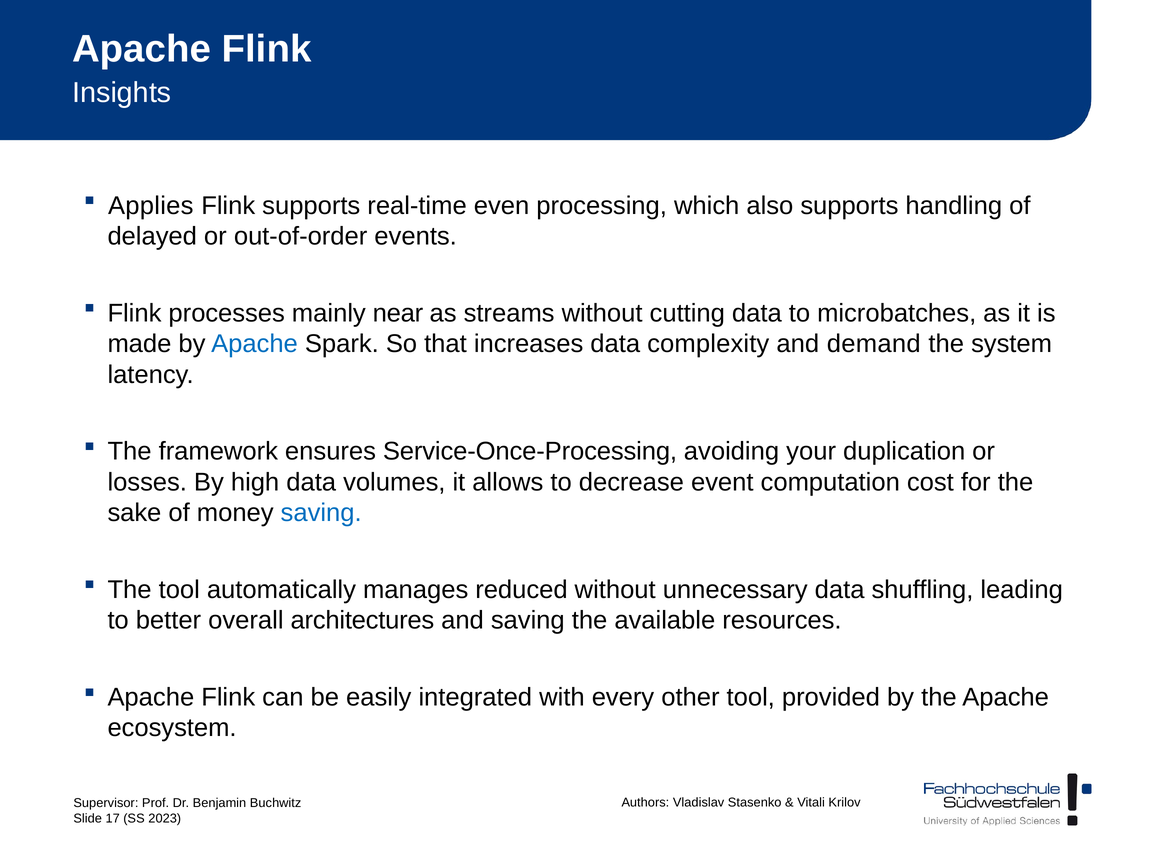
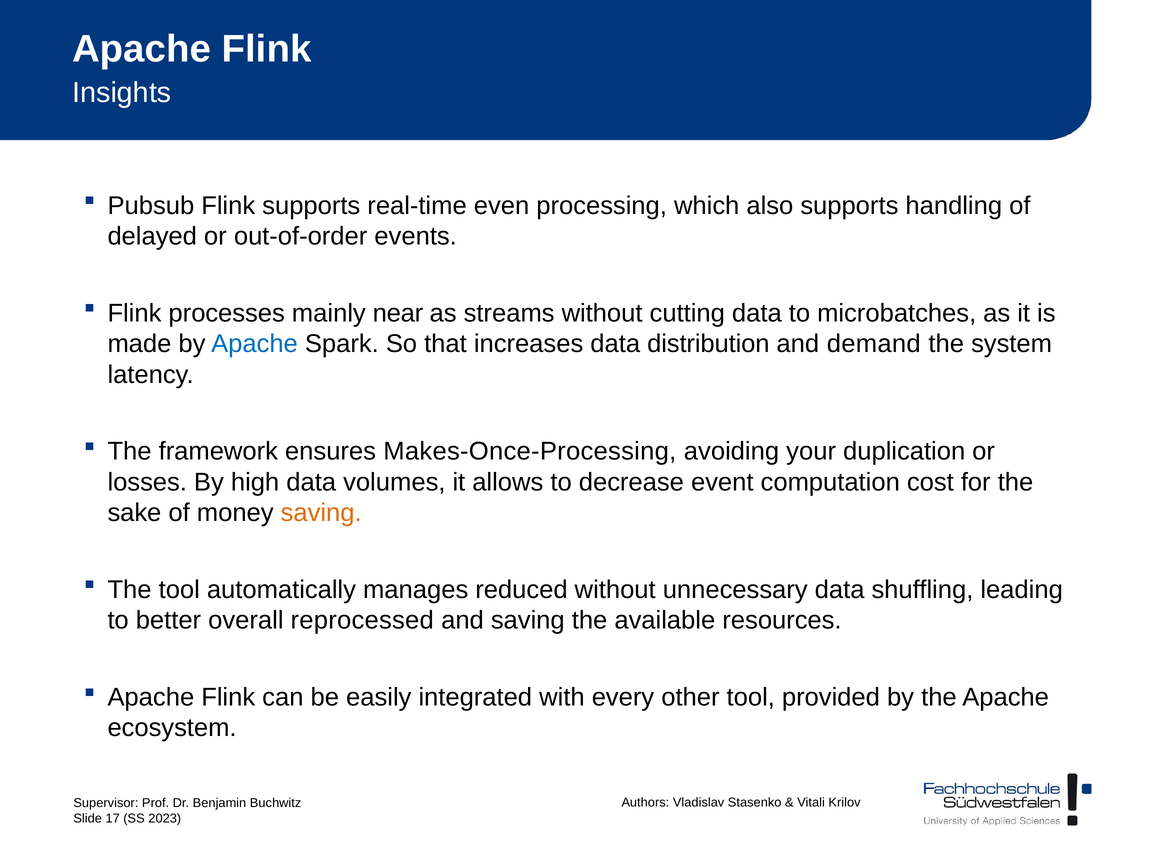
Applies: Applies -> Pubsub
complexity: complexity -> distribution
Service-Once-Processing: Service-Once-Processing -> Makes-Once-Processing
saving at (321, 513) colour: blue -> orange
architectures: architectures -> reprocessed
